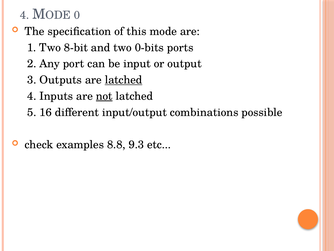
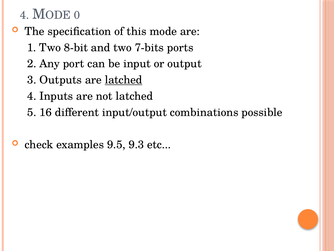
0-bits: 0-bits -> 7-bits
not underline: present -> none
8.8: 8.8 -> 9.5
